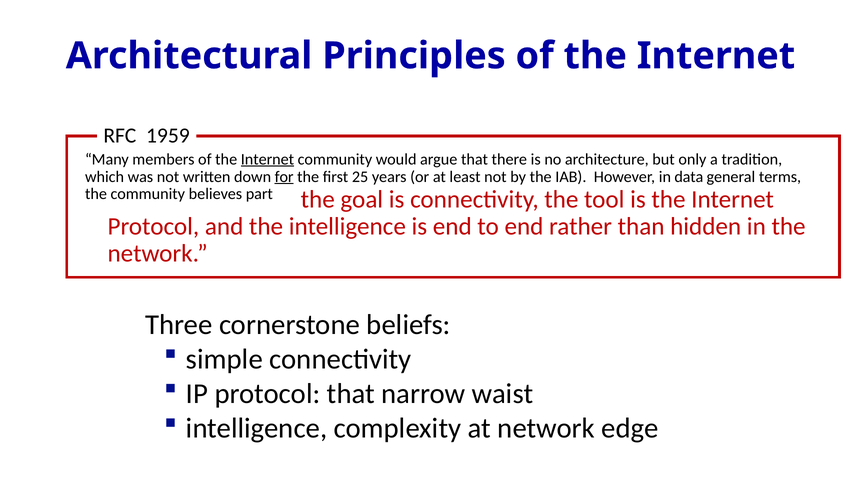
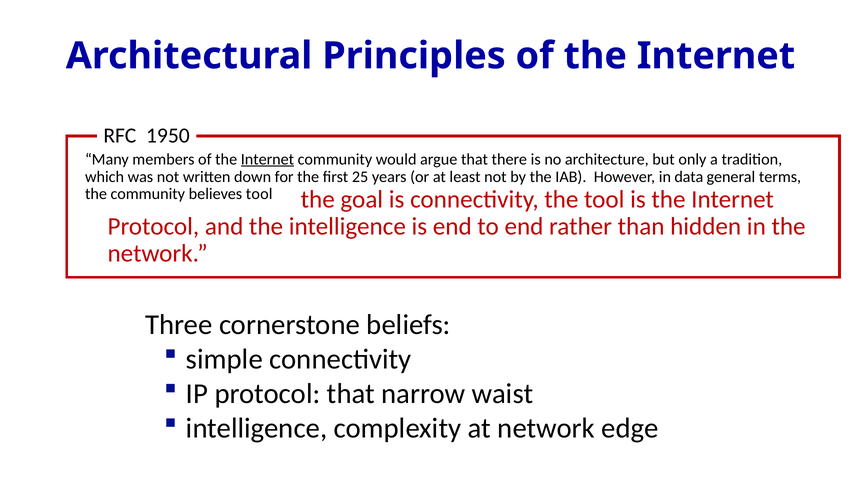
1959: 1959 -> 1950
for underline: present -> none
believes part: part -> tool
